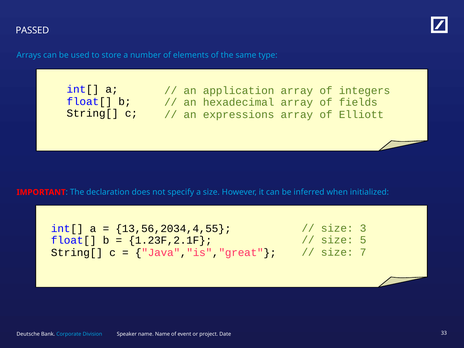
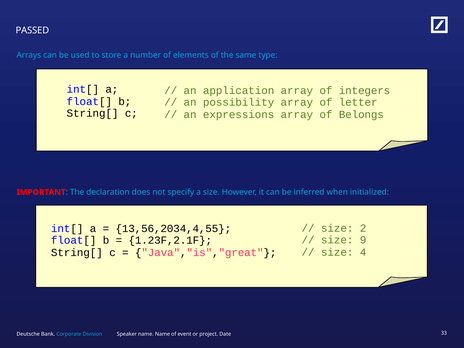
hexadecimal: hexadecimal -> possibility
fields: fields -> letter
Elliott: Elliott -> Belongs
3: 3 -> 2
5: 5 -> 9
7: 7 -> 4
